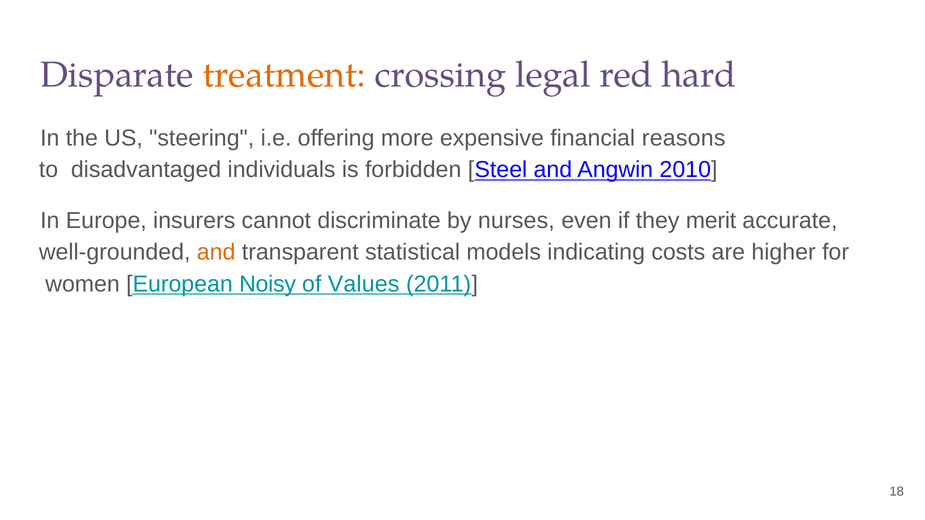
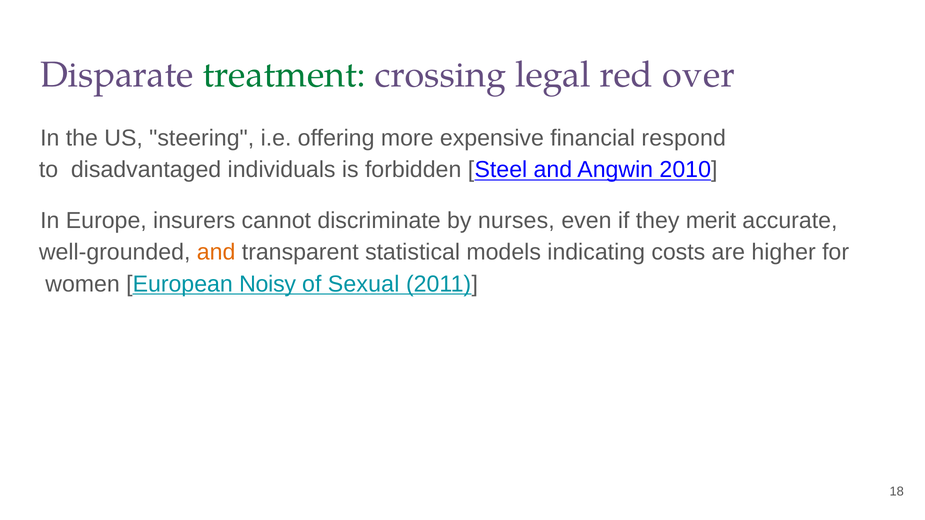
treatment colour: orange -> green
hard: hard -> over
reasons: reasons -> respond
Values: Values -> Sexual
